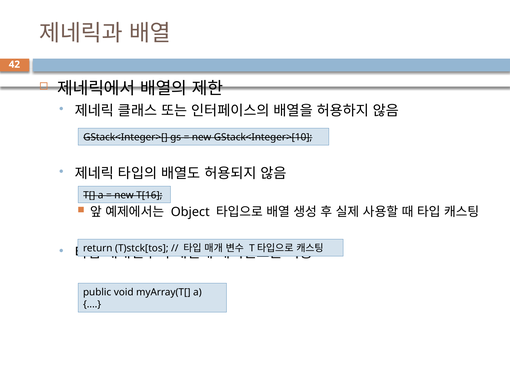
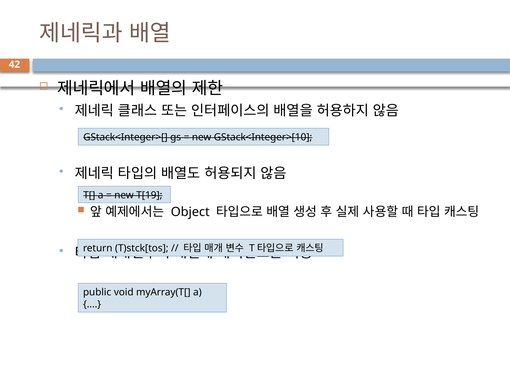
T[16: T[16 -> T[19
